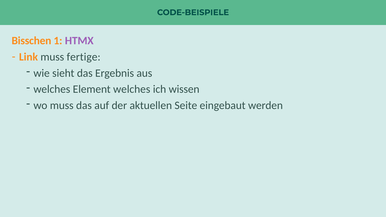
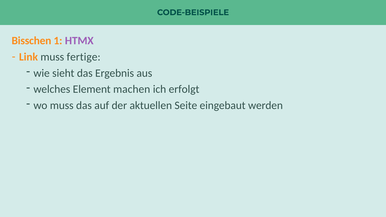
Element welches: welches -> machen
wissen: wissen -> erfolgt
